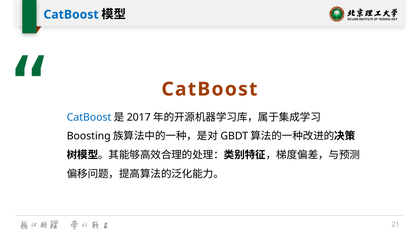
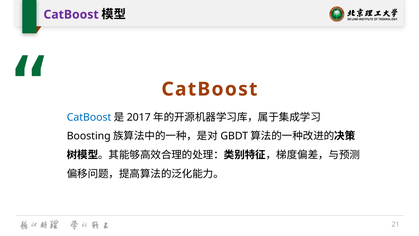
CatBoost at (71, 15) colour: blue -> purple
